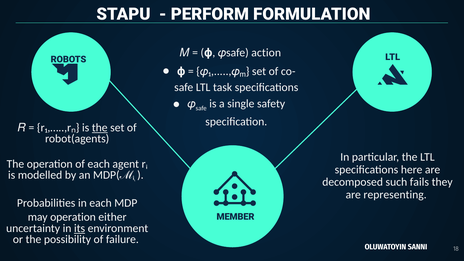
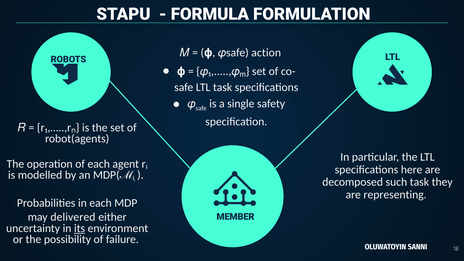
PERFORM: PERFORM -> FORMULA
the at (100, 128) underline: present -> none
such fails: fails -> task
may operation: operation -> delivered
